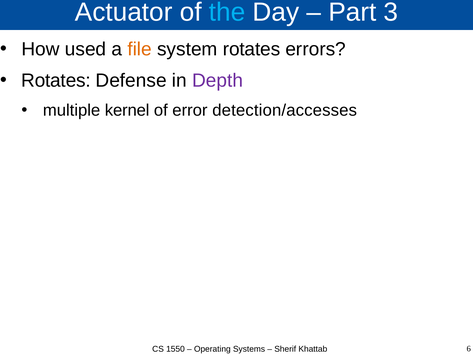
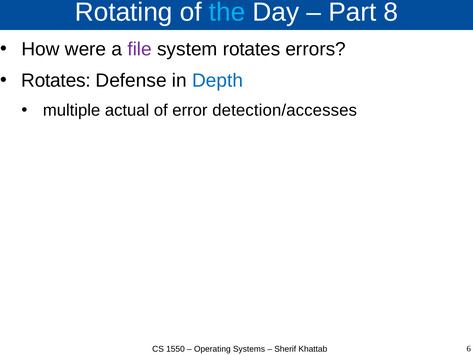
Actuator: Actuator -> Rotating
3: 3 -> 8
used: used -> were
file colour: orange -> purple
Depth colour: purple -> blue
kernel: kernel -> actual
